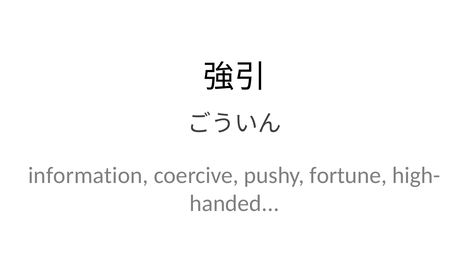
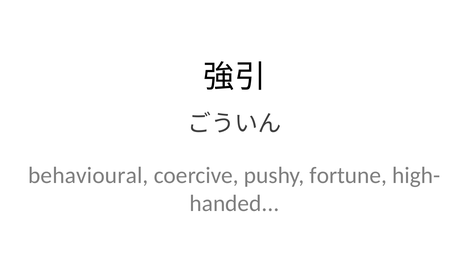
information: information -> behavioural
